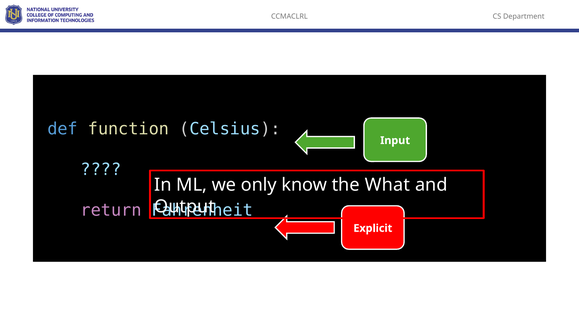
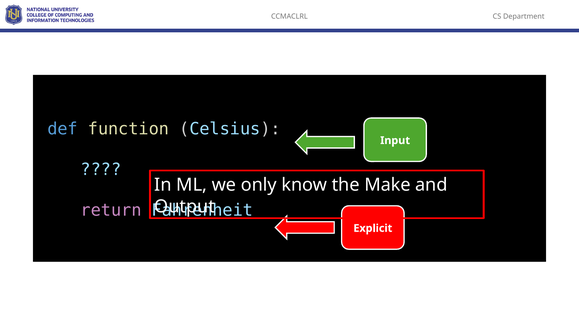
What: What -> Make
